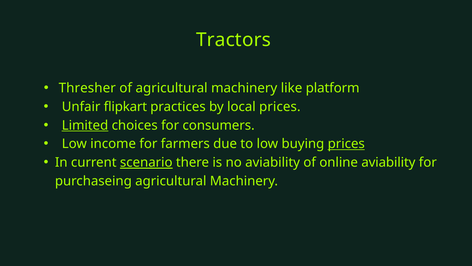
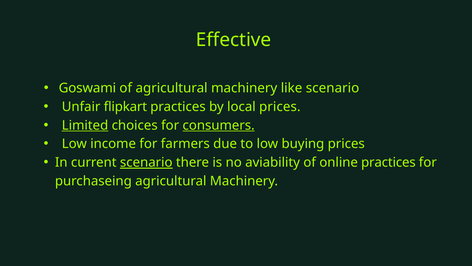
Tractors: Tractors -> Effective
Thresher: Thresher -> Goswami
like platform: platform -> scenario
consumers underline: none -> present
prices at (346, 144) underline: present -> none
online aviability: aviability -> practices
